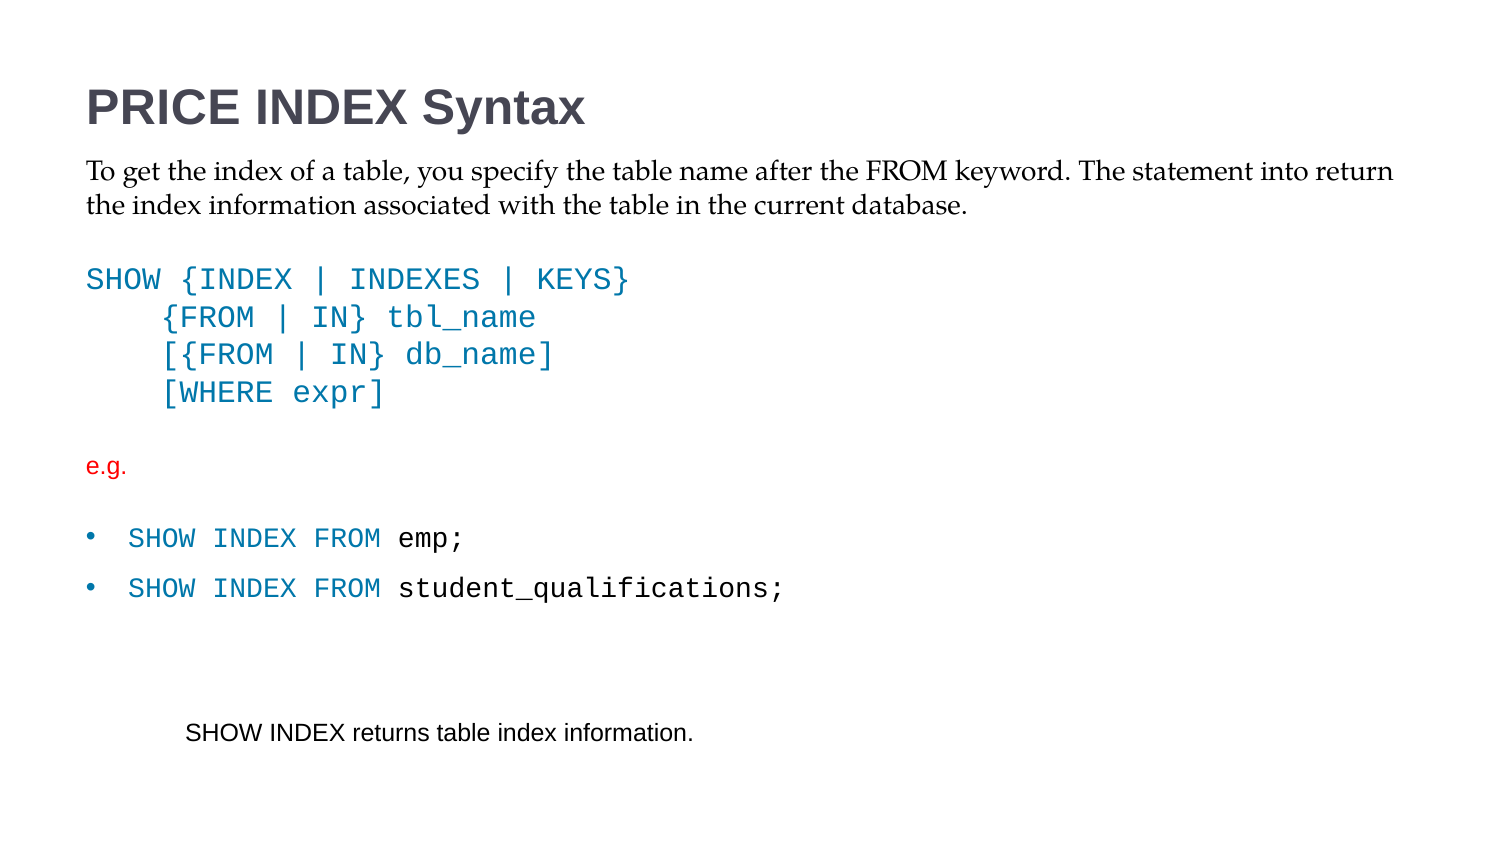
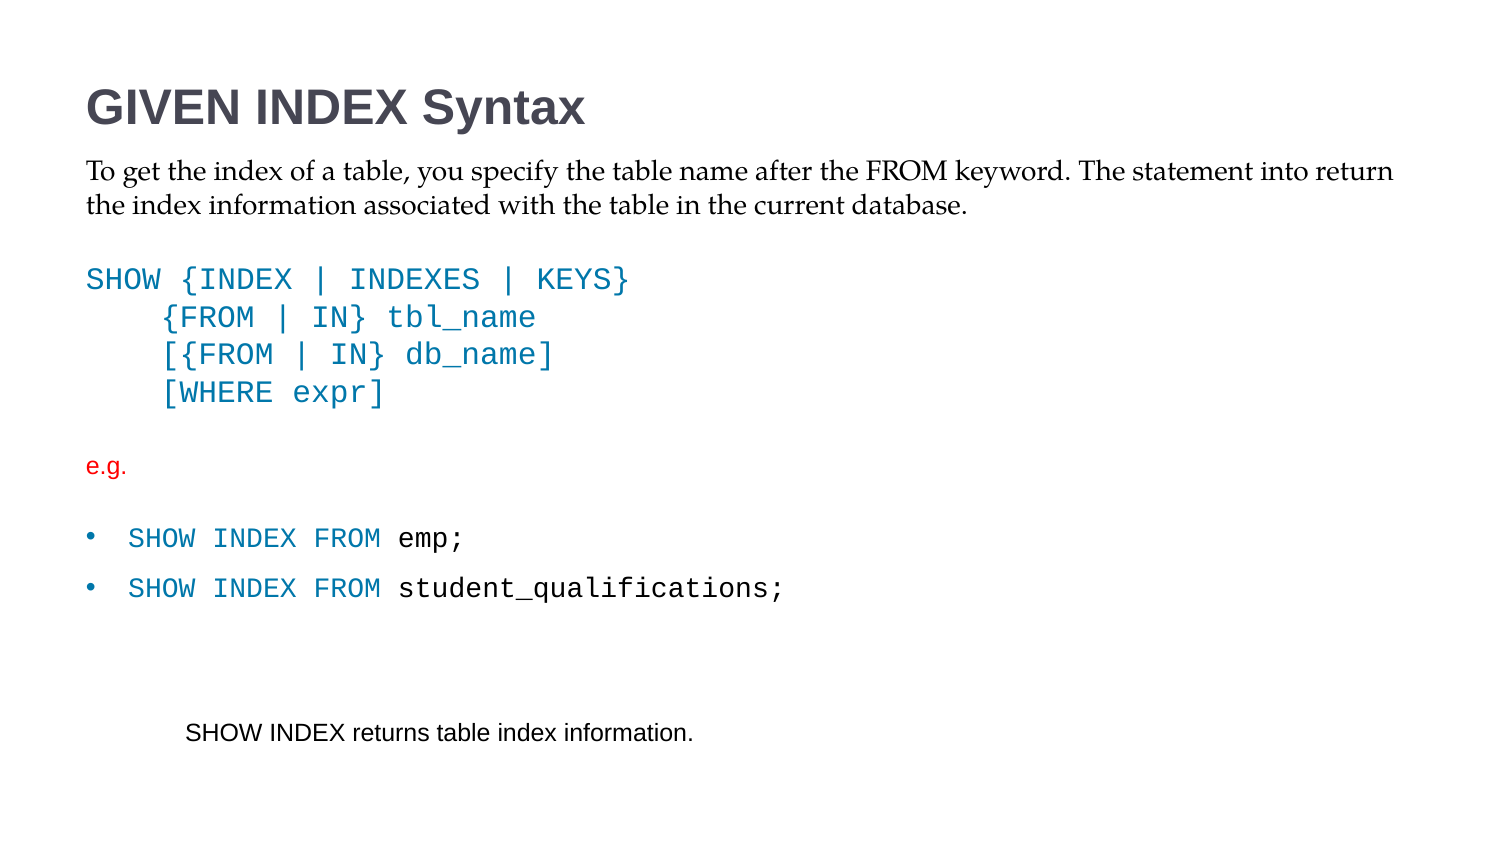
PRICE: PRICE -> GIVEN
